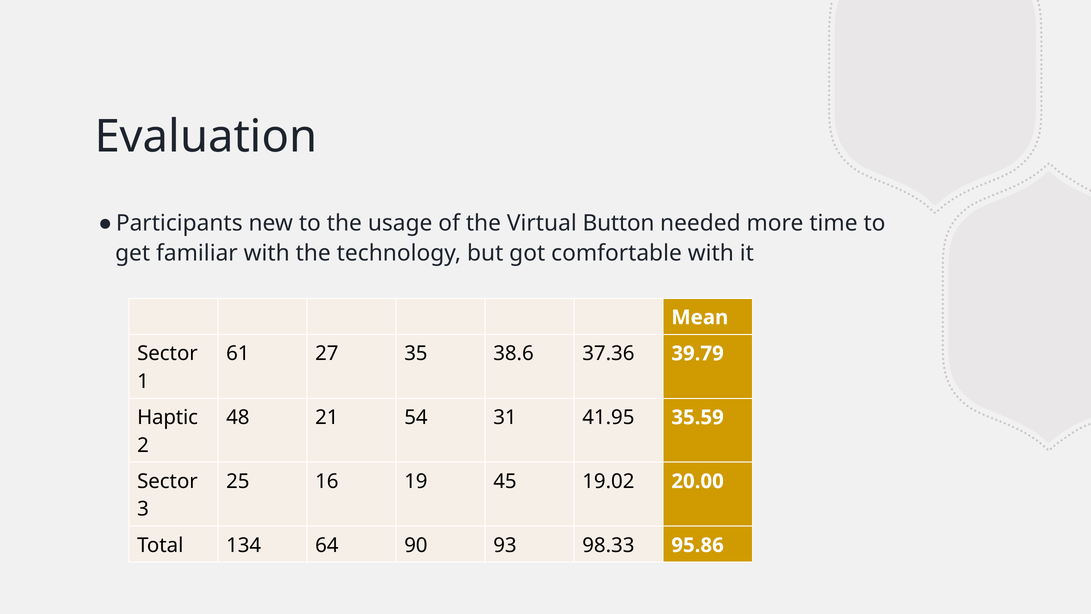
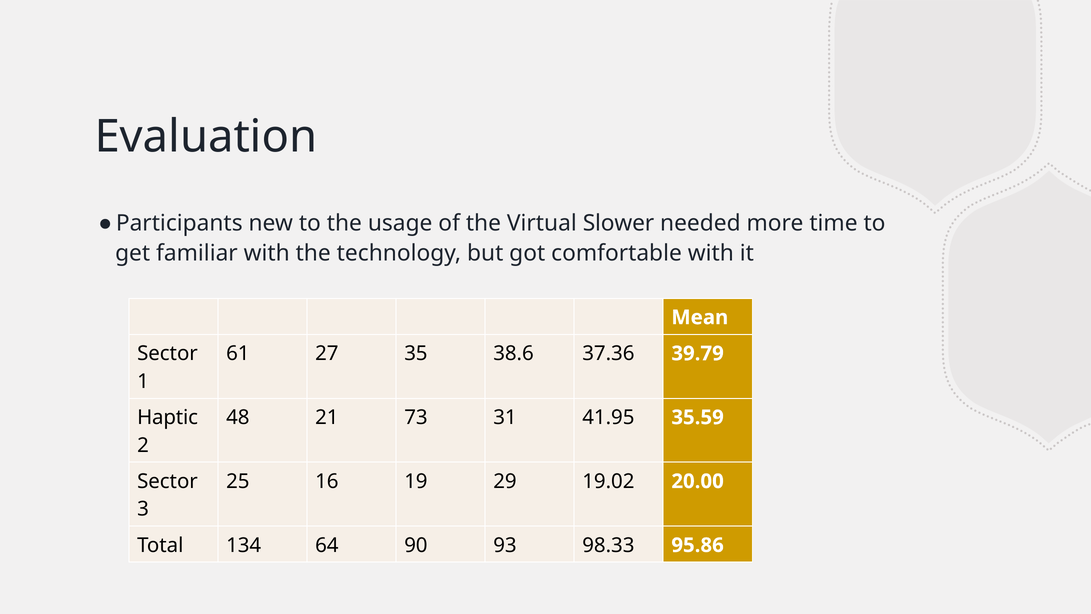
Button: Button -> Slower
54: 54 -> 73
45: 45 -> 29
